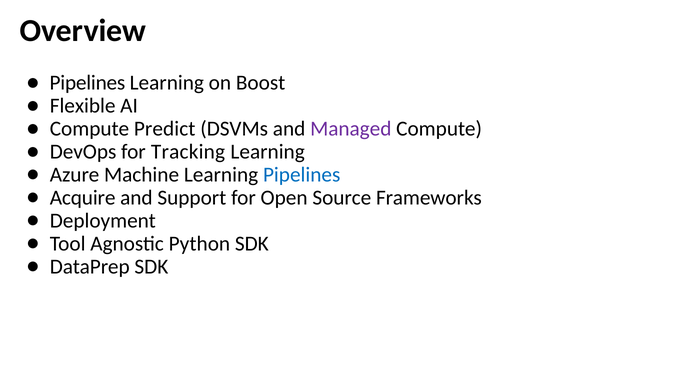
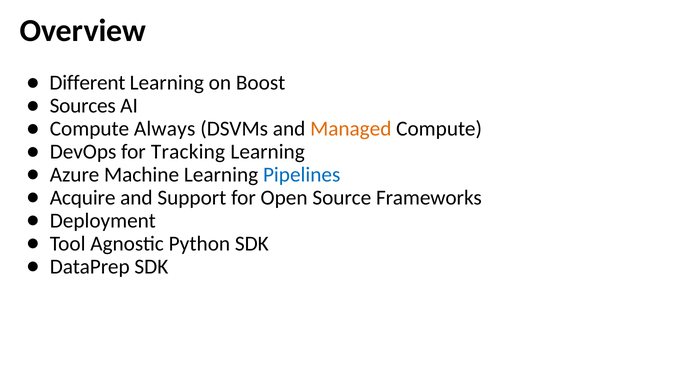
Pipelines at (87, 83): Pipelines -> Different
Flexible: Flexible -> Sources
Predict: Predict -> Always
Managed colour: purple -> orange
